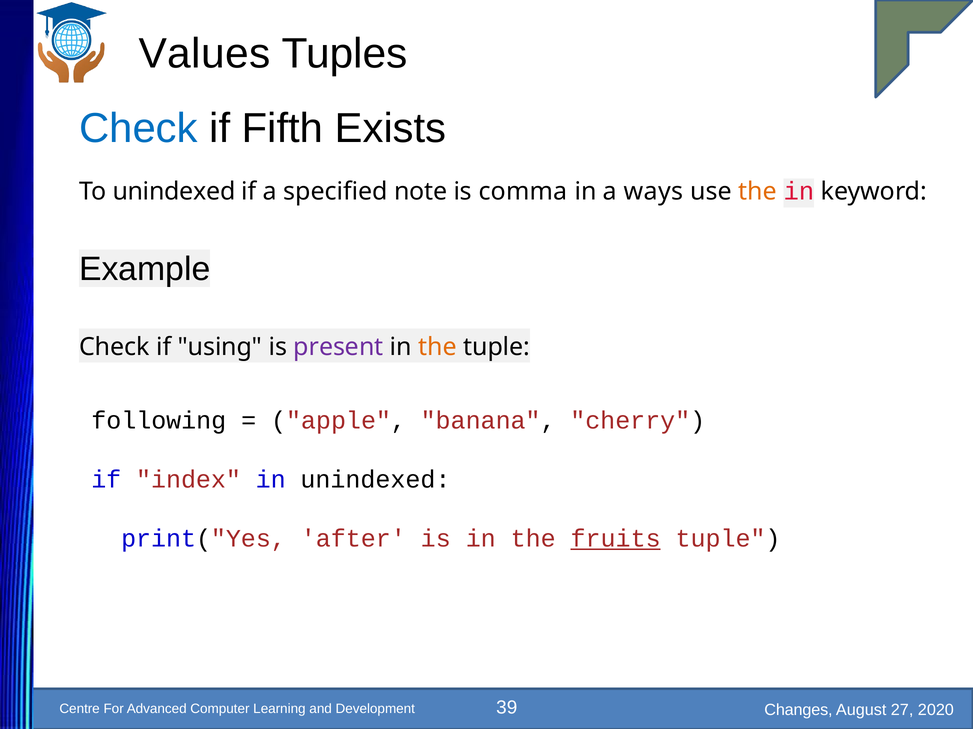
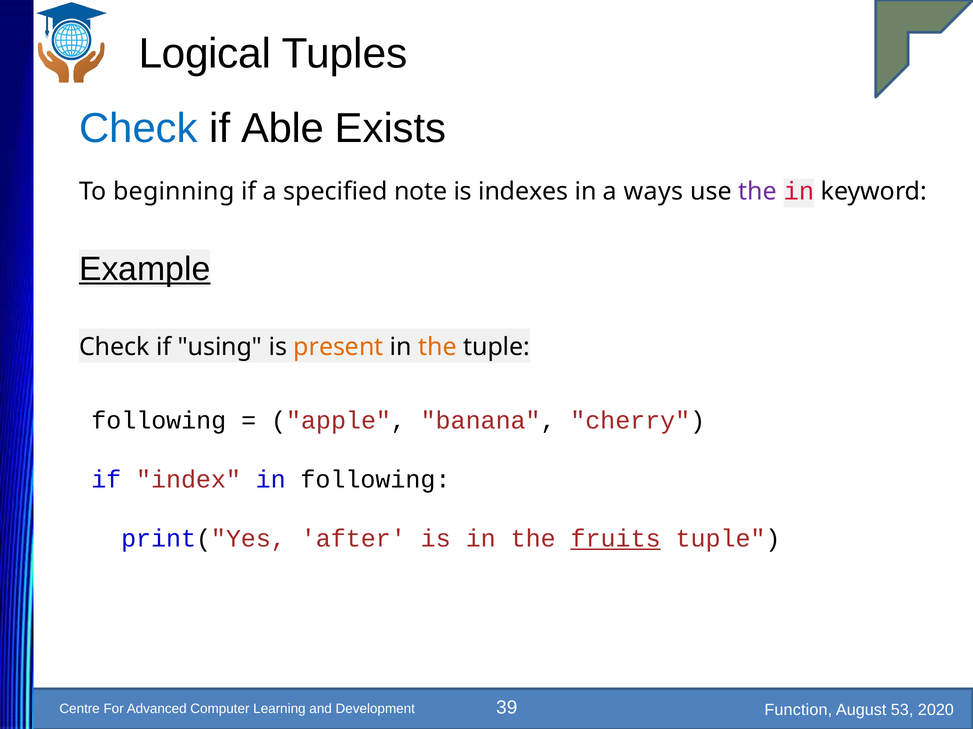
Values: Values -> Logical
Fifth: Fifth -> Able
To unindexed: unindexed -> beginning
comma: comma -> indexes
the at (757, 192) colour: orange -> purple
Example underline: none -> present
present colour: purple -> orange
in unindexed: unindexed -> following
Changes: Changes -> Function
27: 27 -> 53
